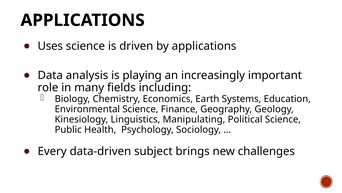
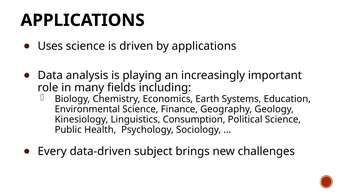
Manipulating: Manipulating -> Consumption
